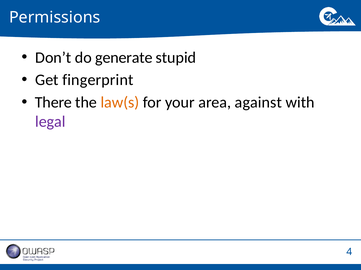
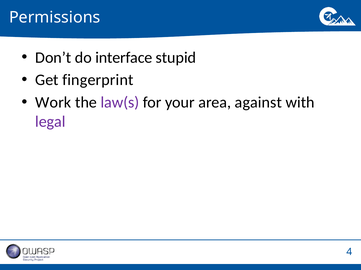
generate: generate -> interface
There: There -> Work
law(s colour: orange -> purple
